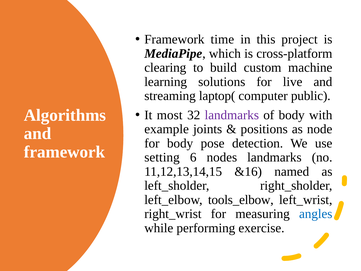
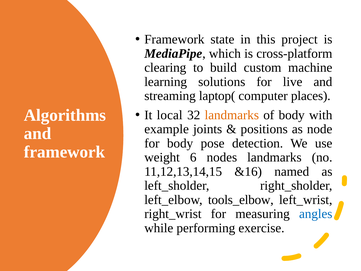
time: time -> state
public: public -> places
most: most -> local
landmarks at (232, 115) colour: purple -> orange
setting: setting -> weight
